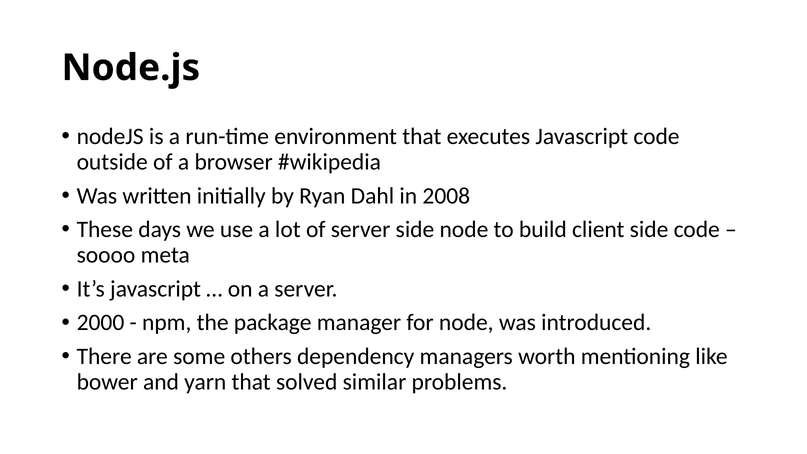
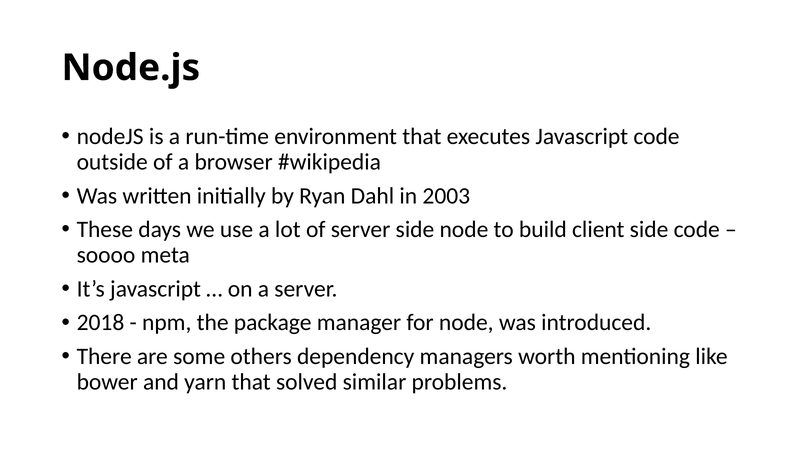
2008: 2008 -> 2003
2000: 2000 -> 2018
